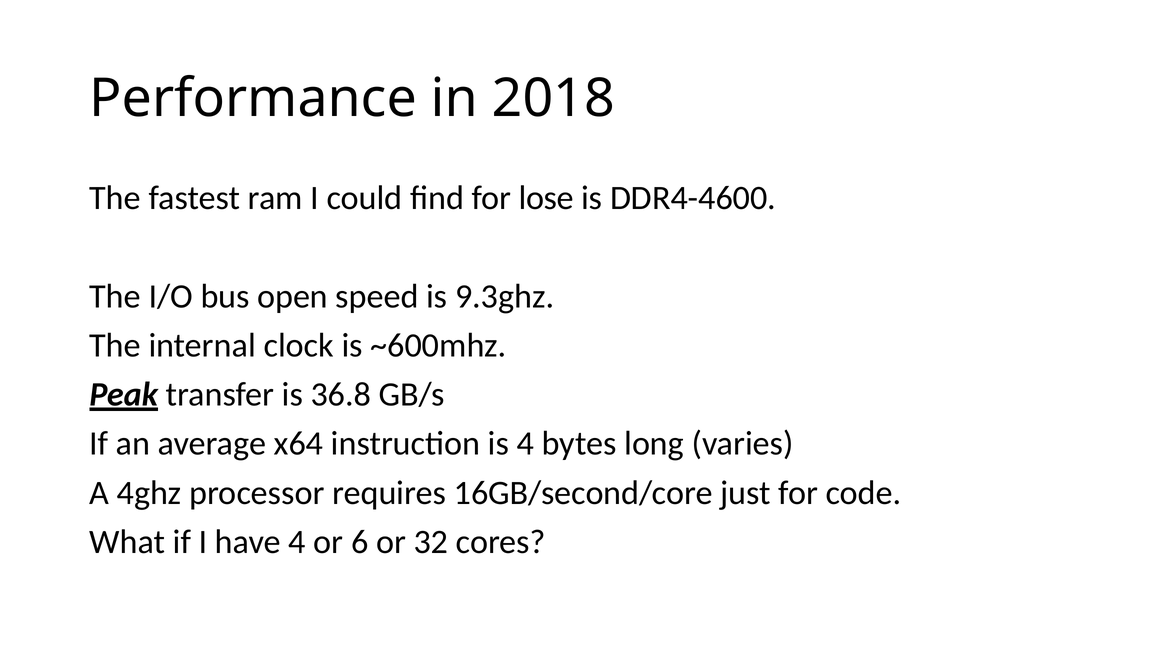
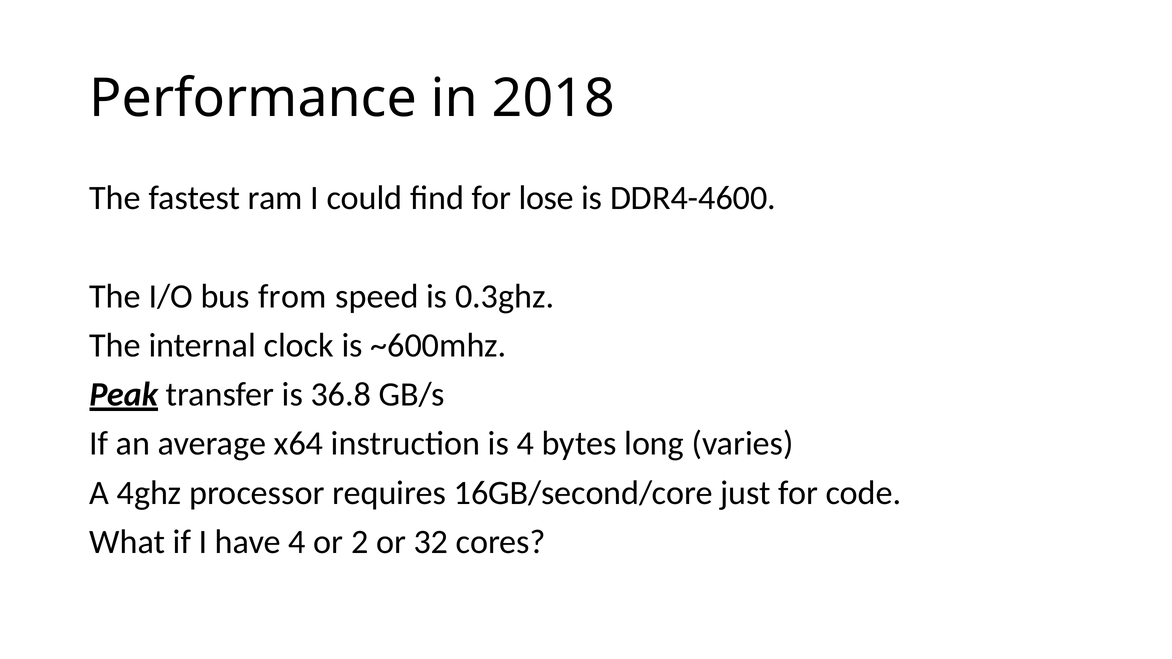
open: open -> from
9.3ghz: 9.3ghz -> 0.3ghz
6: 6 -> 2
